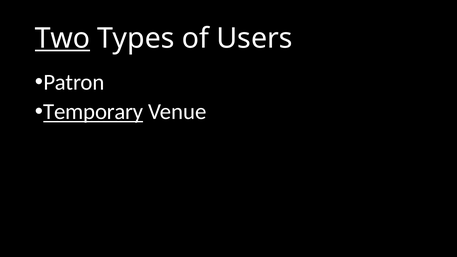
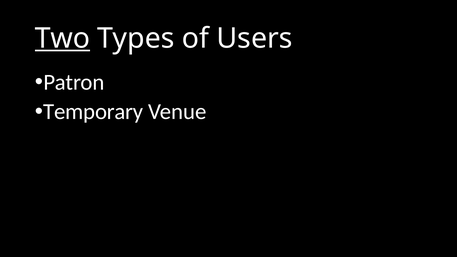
Temporary underline: present -> none
